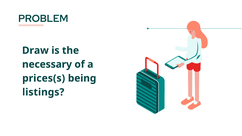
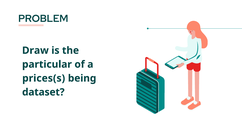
necessary: necessary -> particular
listings: listings -> dataset
